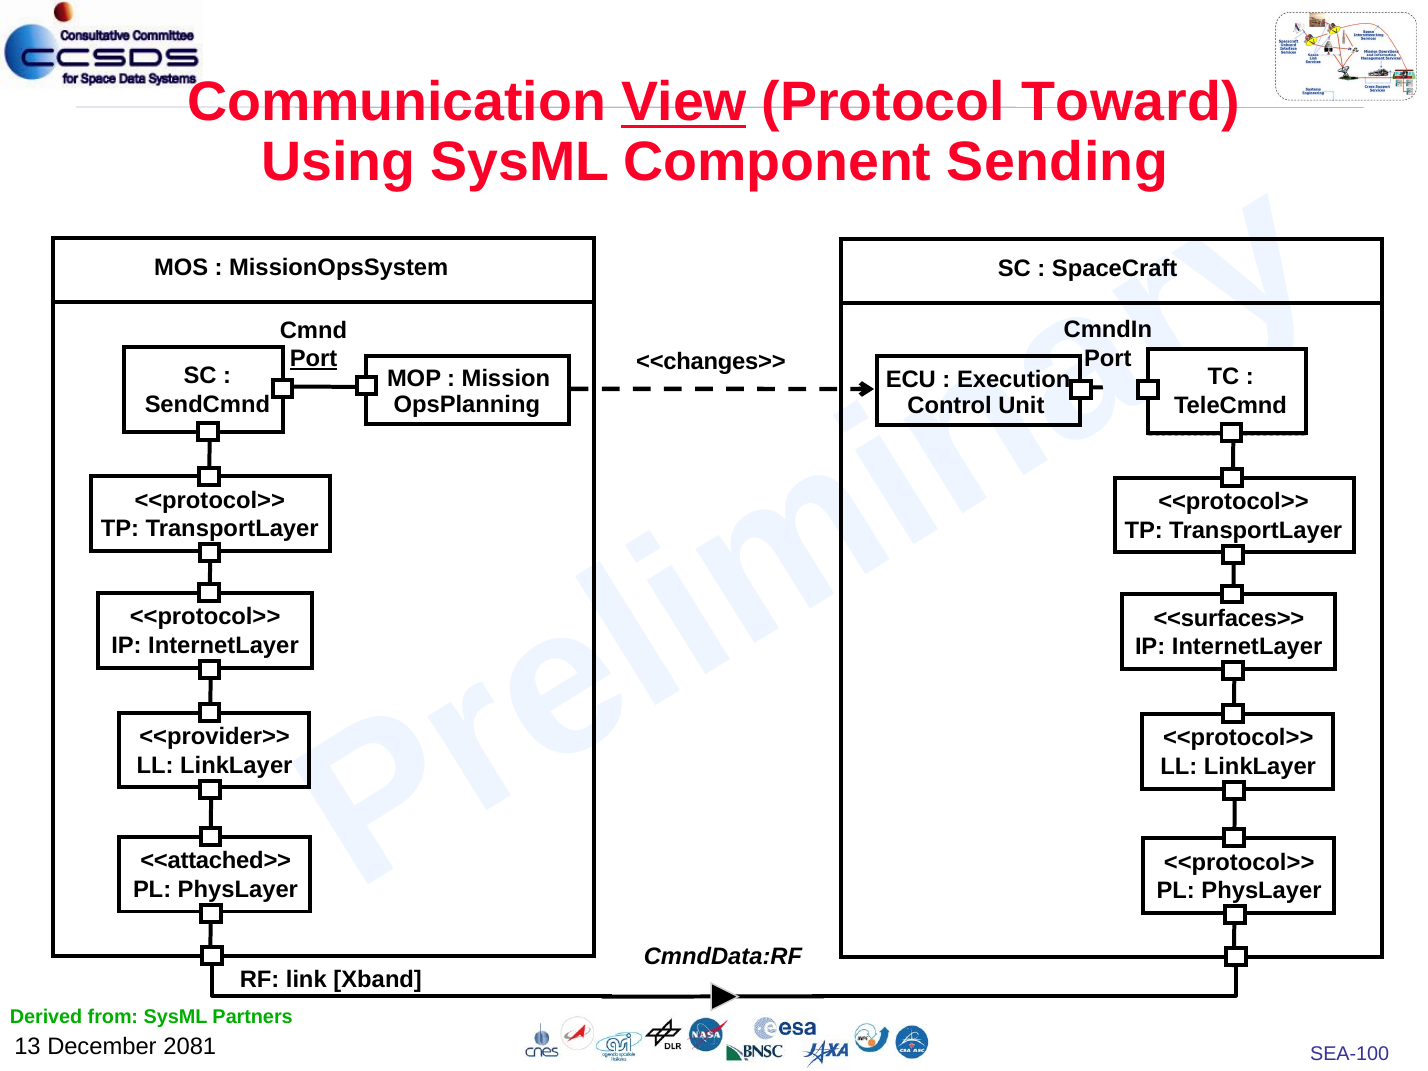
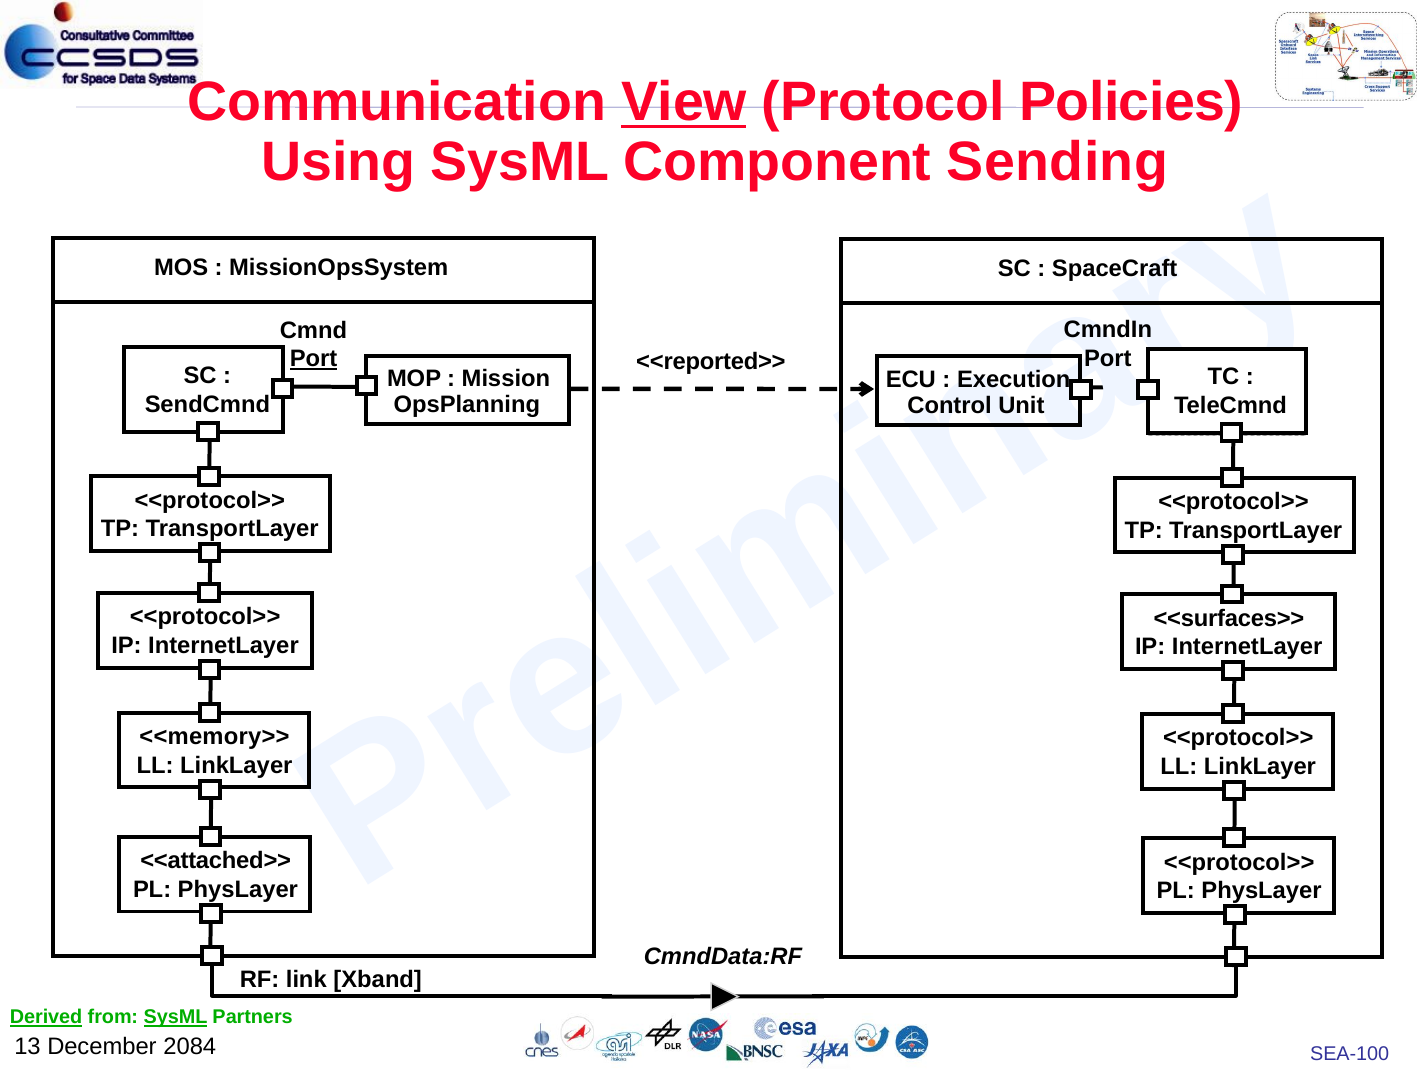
Toward: Toward -> Policies
<<changes>>: <<changes>> -> <<reported>>
<<provider>>: <<provider>> -> <<memory>>
Derived underline: none -> present
SysML at (176, 1017) underline: none -> present
2081: 2081 -> 2084
